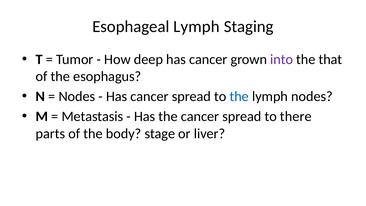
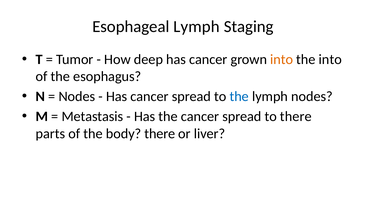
into at (282, 59) colour: purple -> orange
the that: that -> into
body stage: stage -> there
